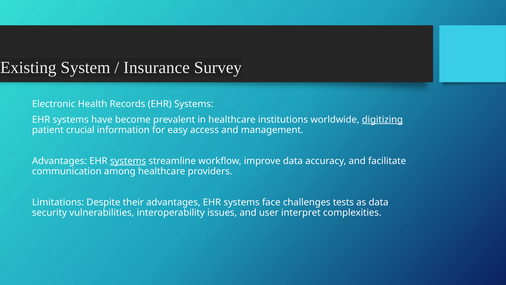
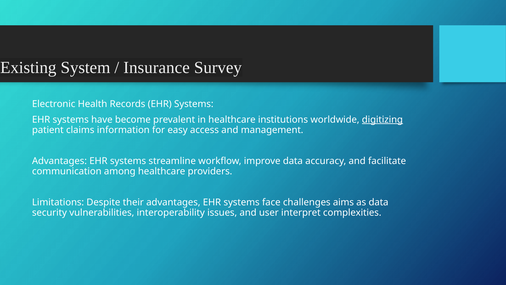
crucial: crucial -> claims
systems at (128, 161) underline: present -> none
tests: tests -> aims
